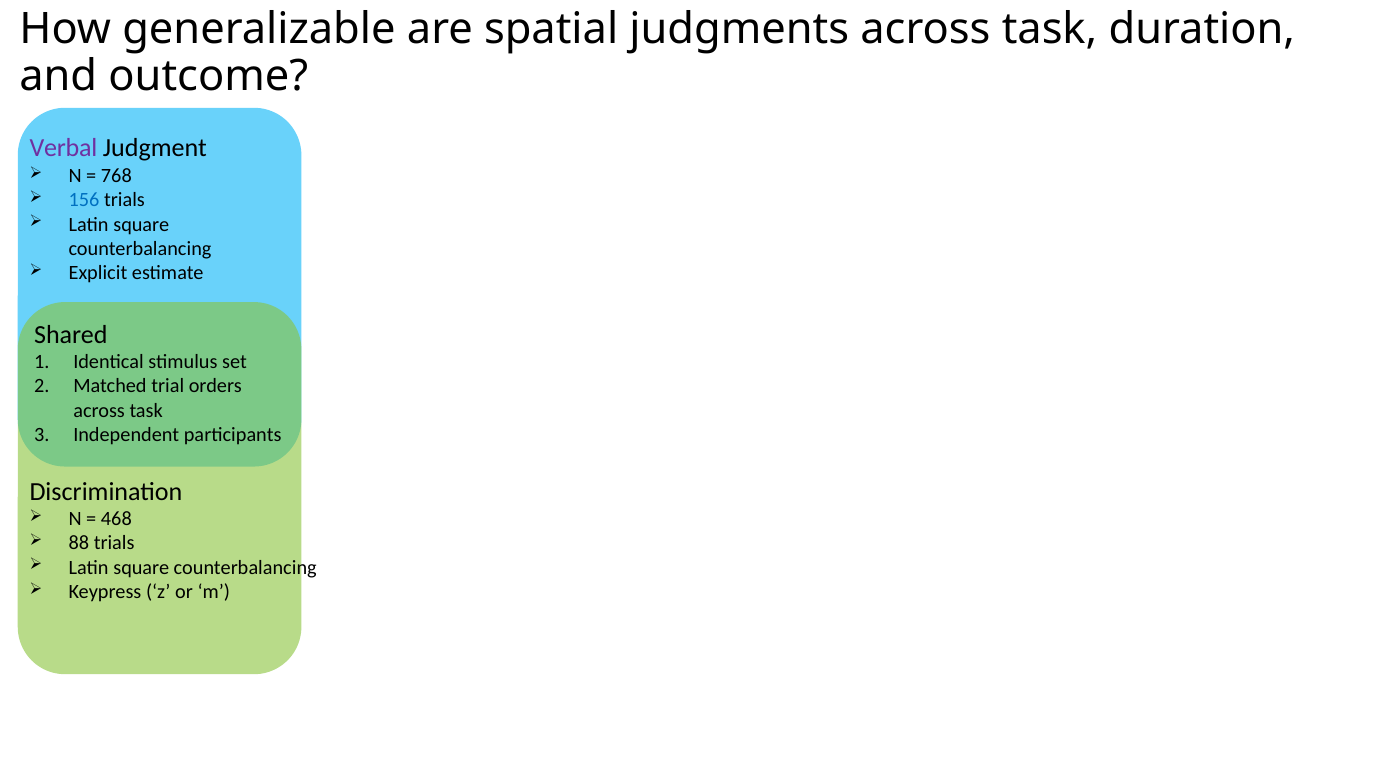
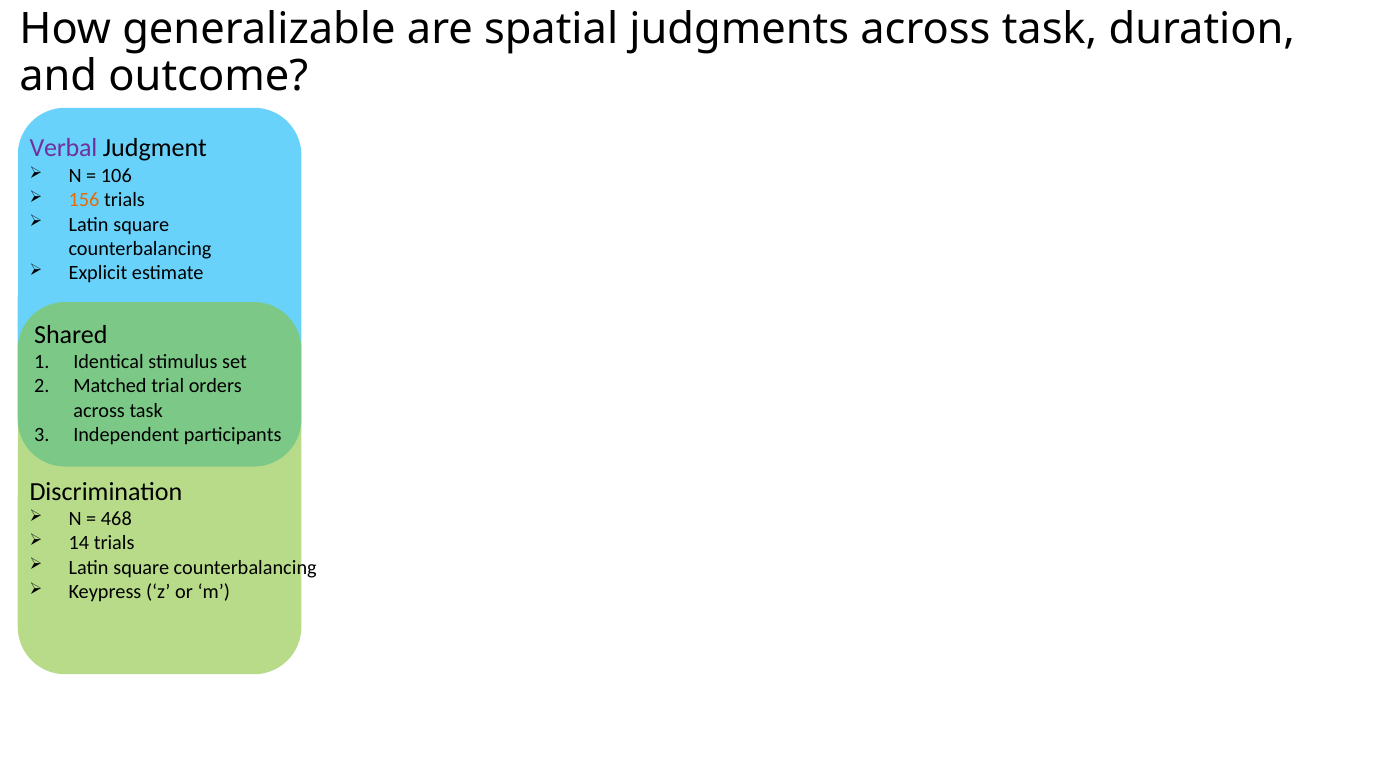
768: 768 -> 106
156 colour: blue -> orange
88: 88 -> 14
